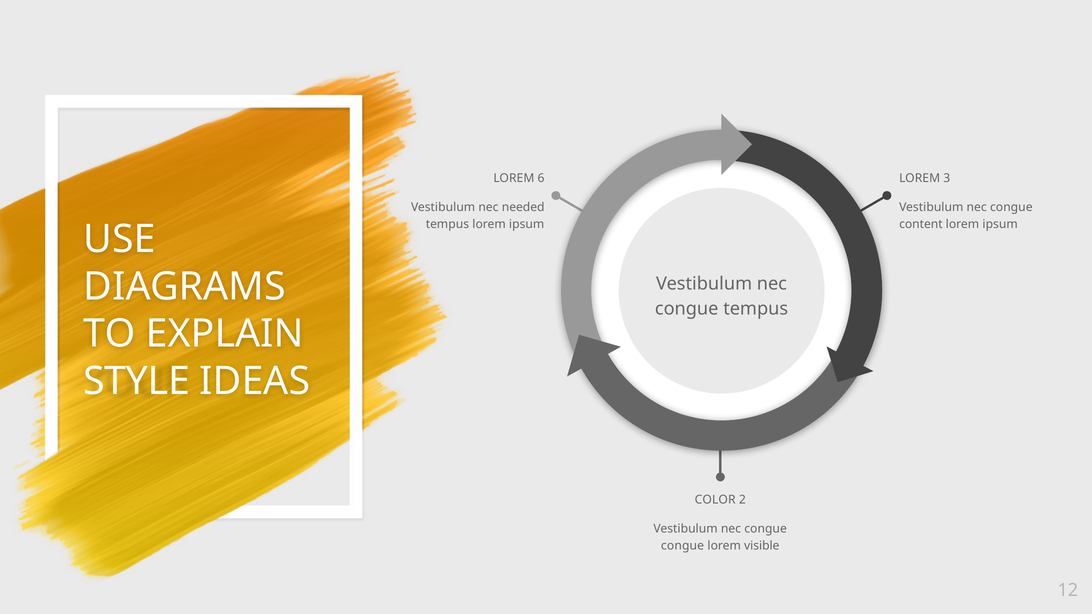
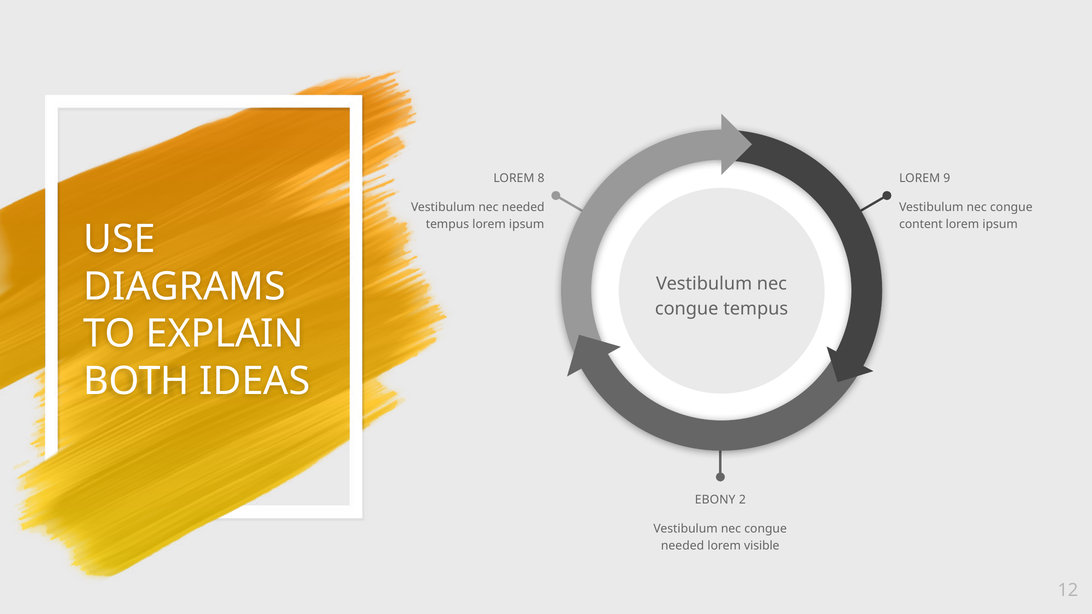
6: 6 -> 8
3: 3 -> 9
STYLE: STYLE -> BOTH
COLOR: COLOR -> EBONY
congue at (683, 546): congue -> needed
